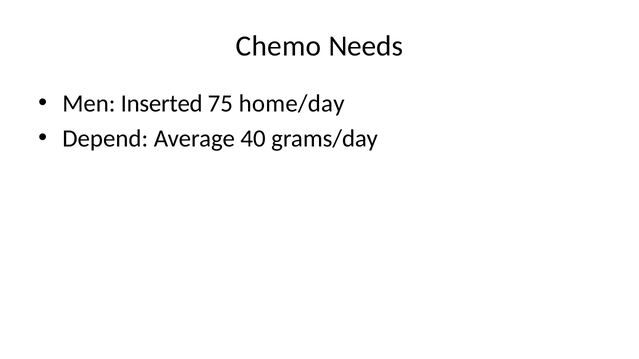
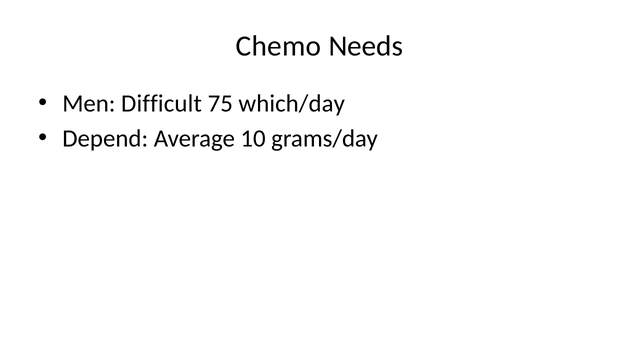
Inserted: Inserted -> Difficult
home/day: home/day -> which/day
40: 40 -> 10
